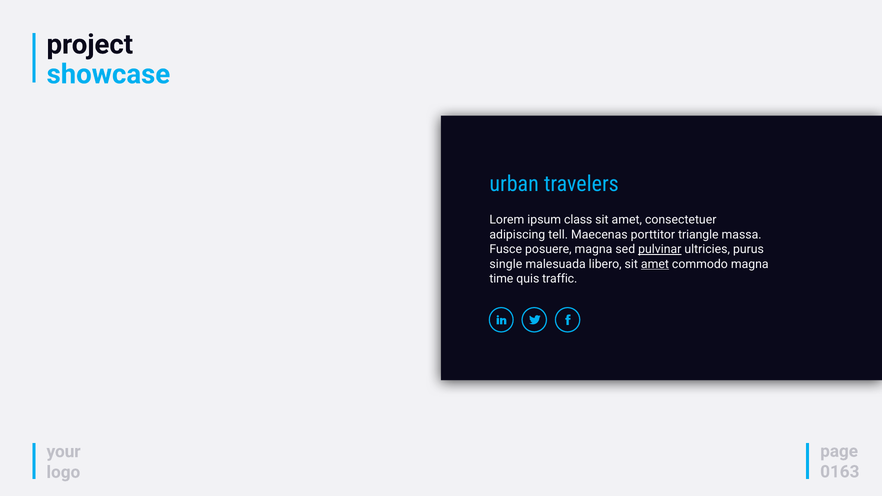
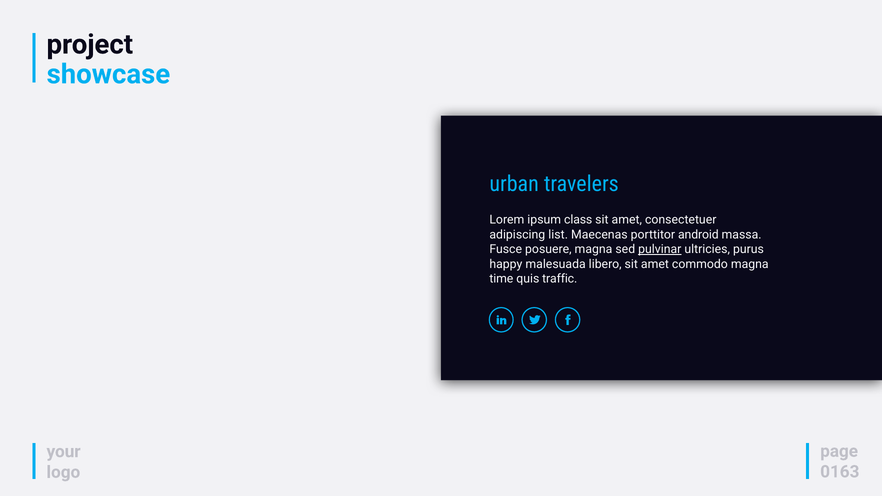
tell: tell -> list
triangle: triangle -> android
single: single -> happy
amet at (655, 264) underline: present -> none
